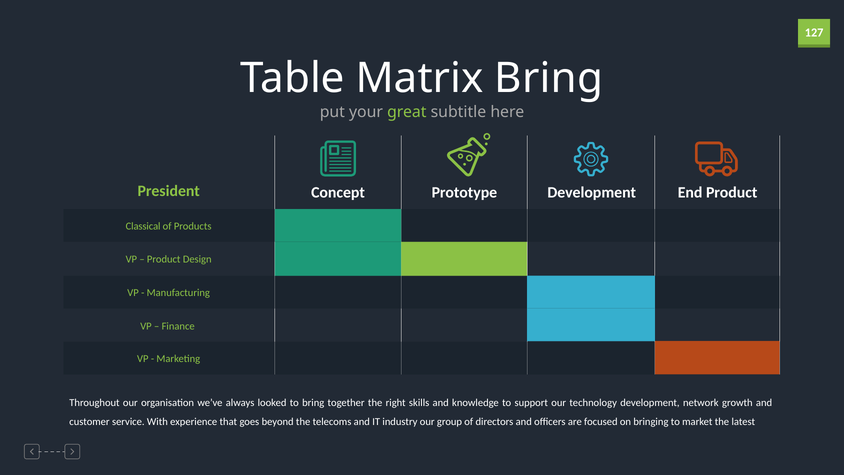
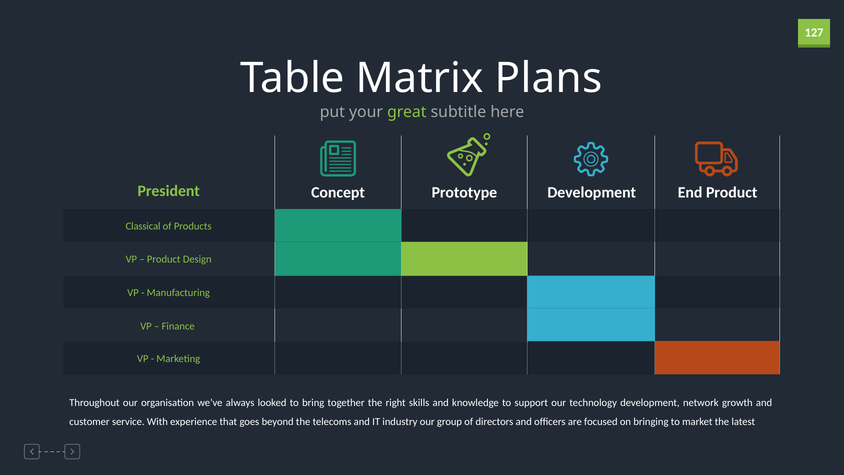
Matrix Bring: Bring -> Plans
